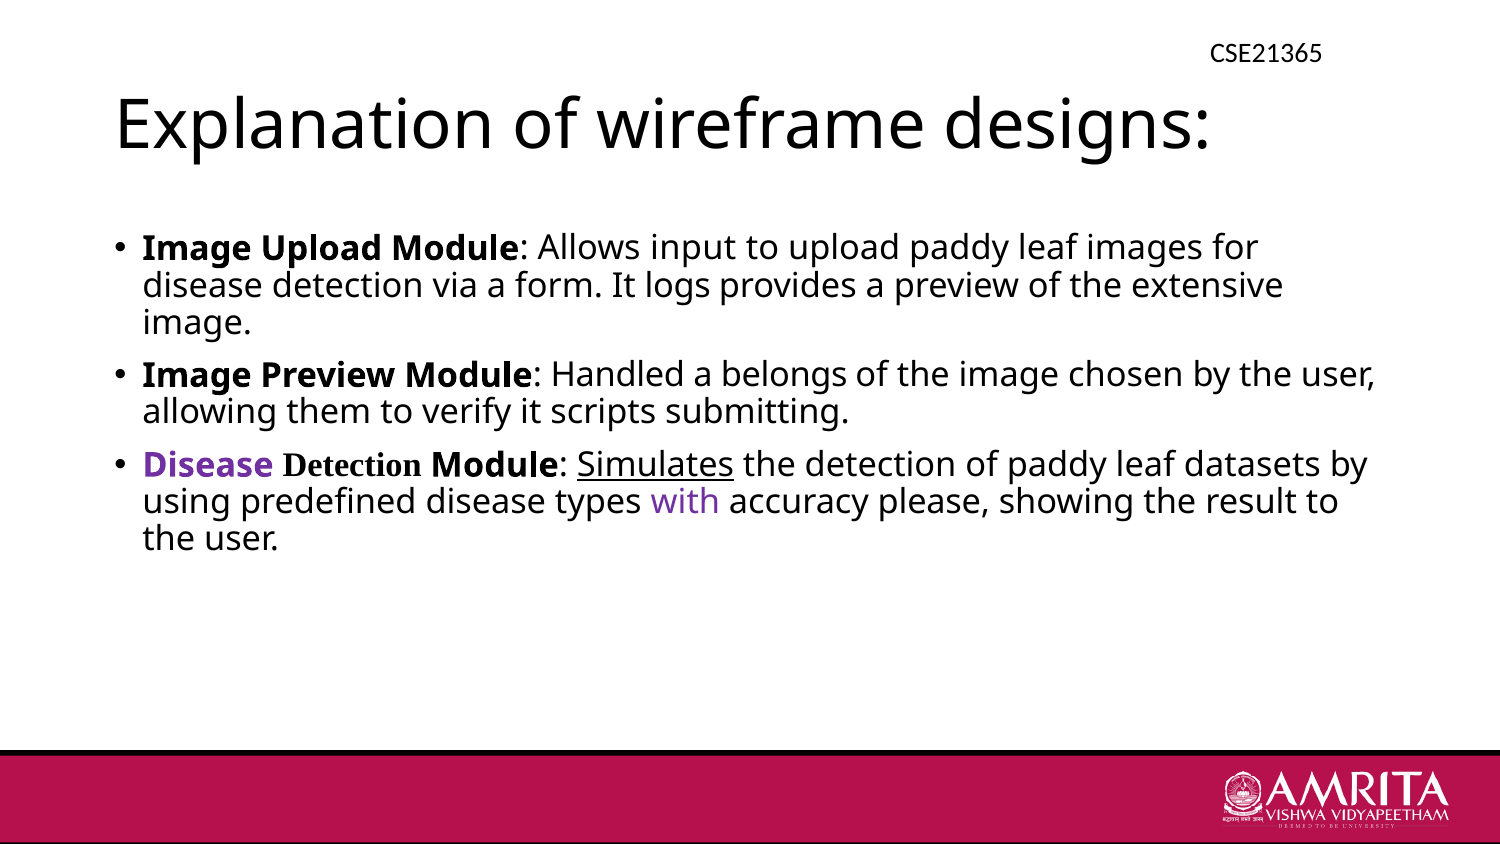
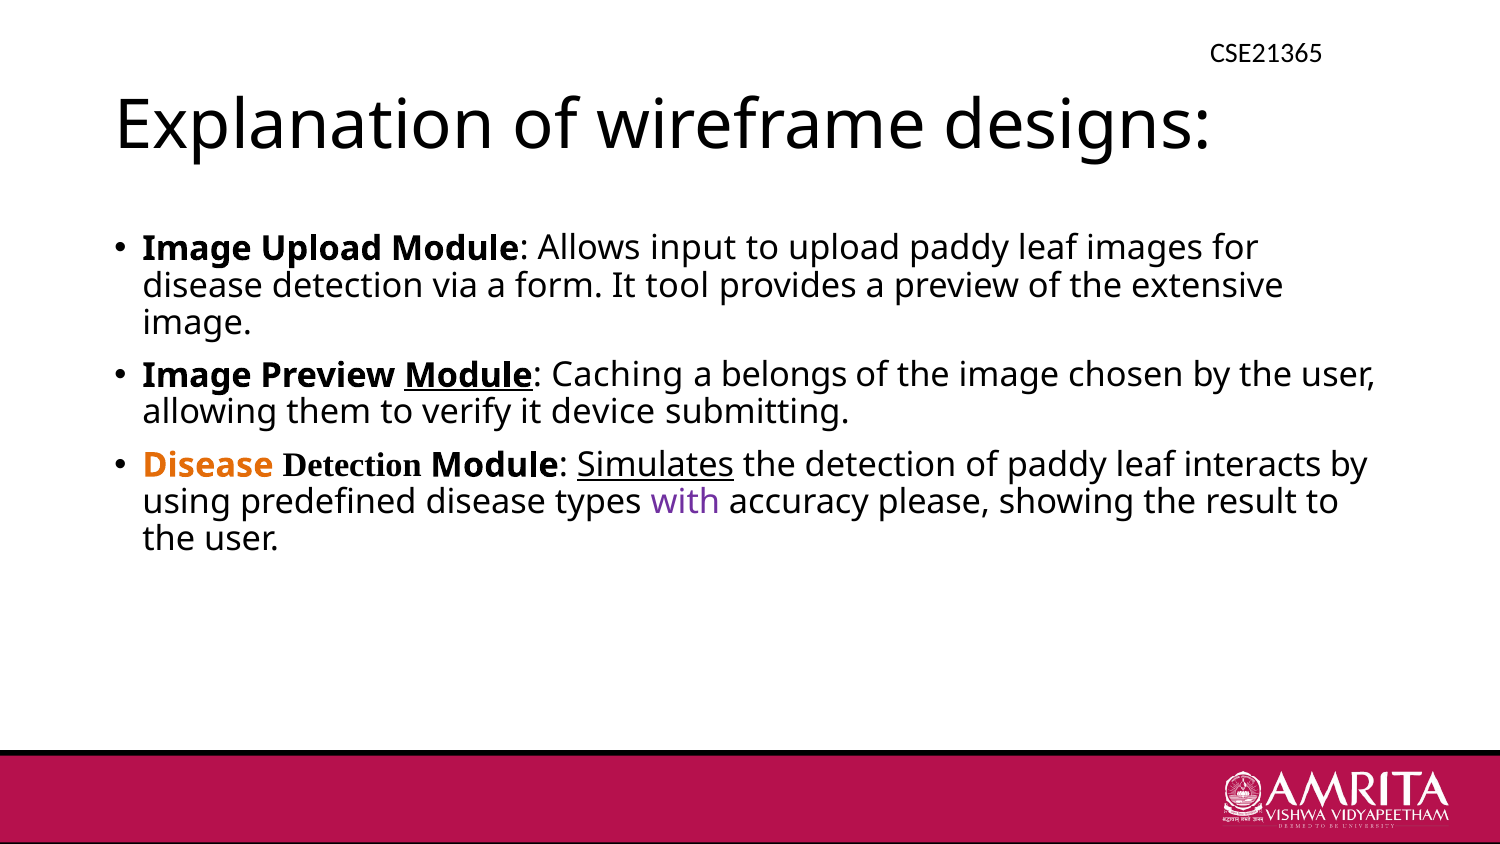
logs: logs -> tool
Module at (468, 375) underline: none -> present
Handled: Handled -> Caching
scripts: scripts -> device
Disease at (208, 465) colour: purple -> orange
datasets: datasets -> interacts
